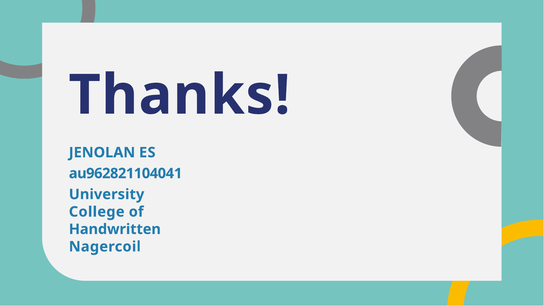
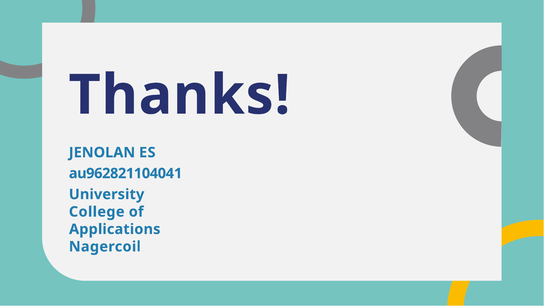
Handwritten: Handwritten -> Applications
